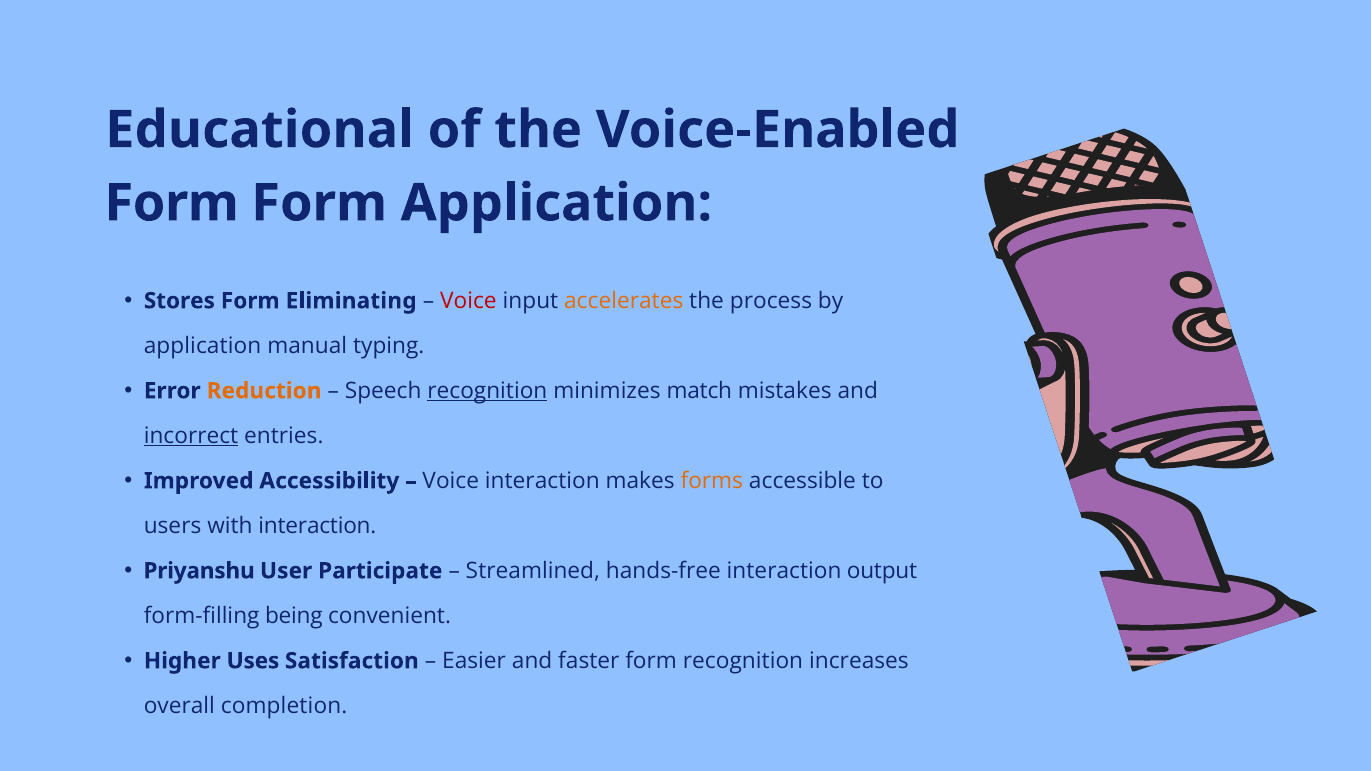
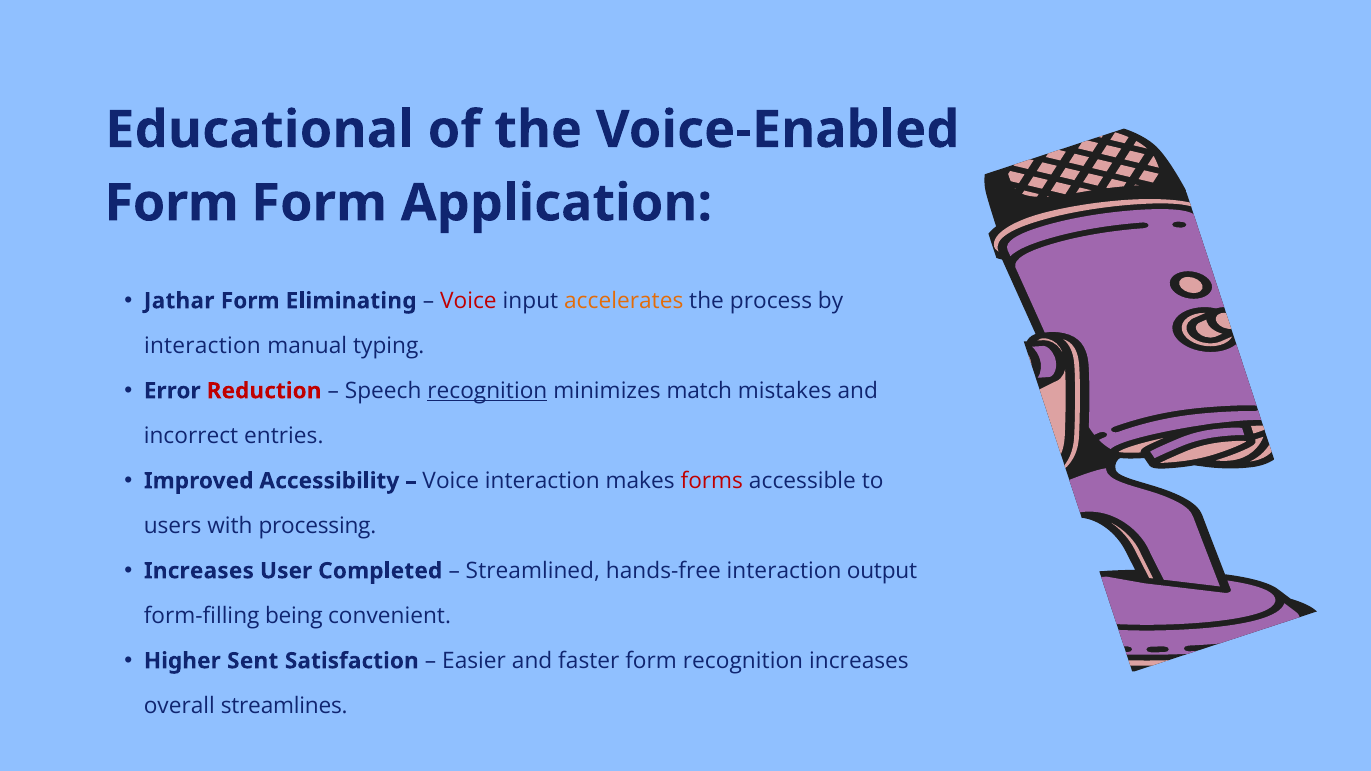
Stores: Stores -> Jathar
application at (203, 346): application -> interaction
Reduction colour: orange -> red
incorrect underline: present -> none
forms colour: orange -> red
with interaction: interaction -> processing
Priyanshu at (199, 571): Priyanshu -> Increases
Participate: Participate -> Completed
Uses: Uses -> Sent
completion: completion -> streamlines
